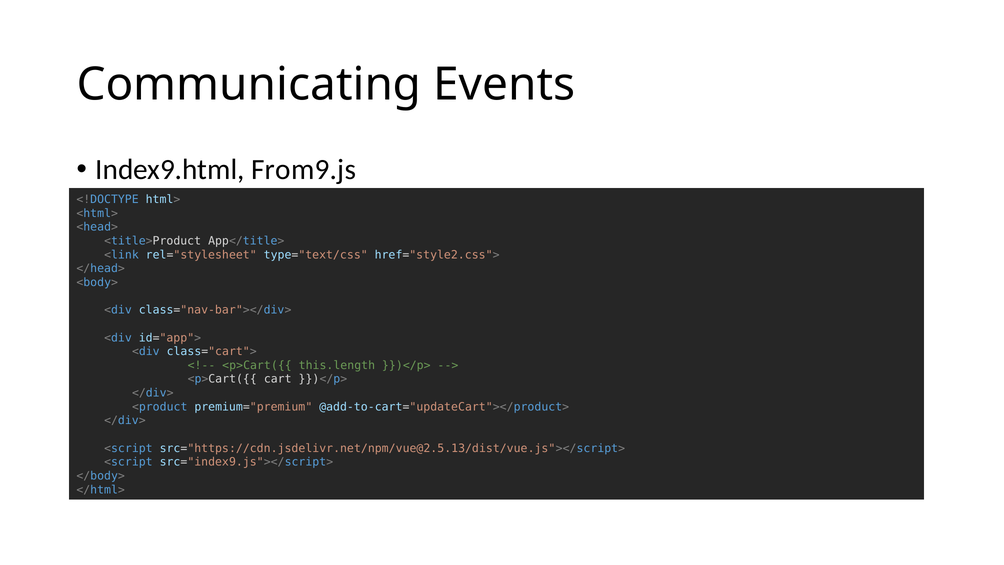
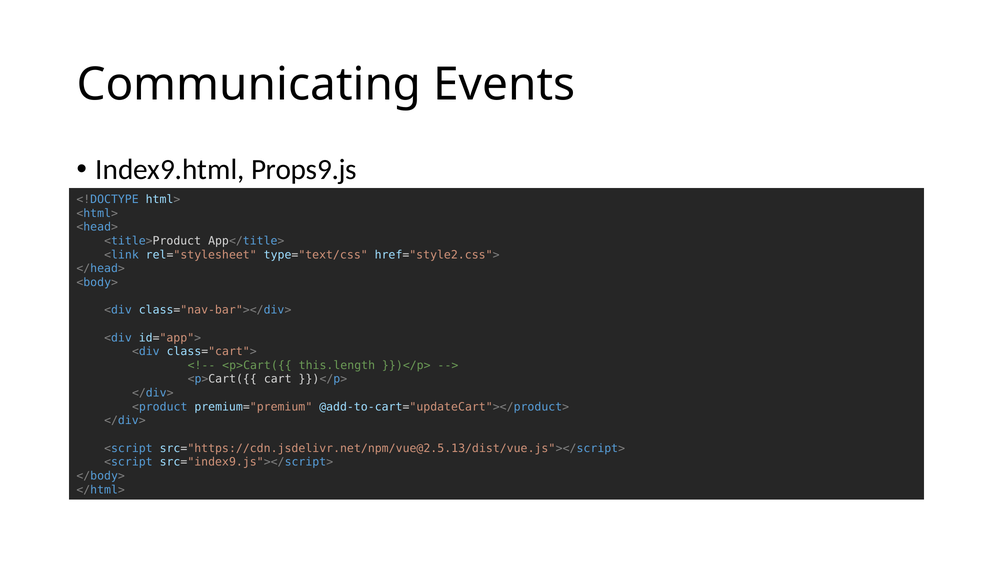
From9.js: From9.js -> Props9.js
